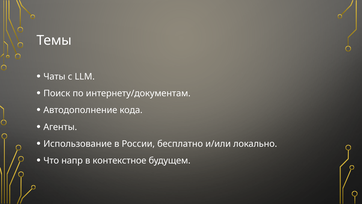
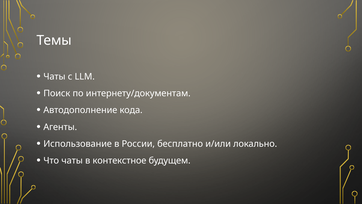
Что напр: напр -> чаты
